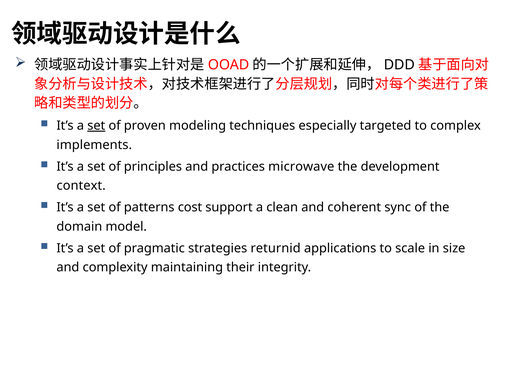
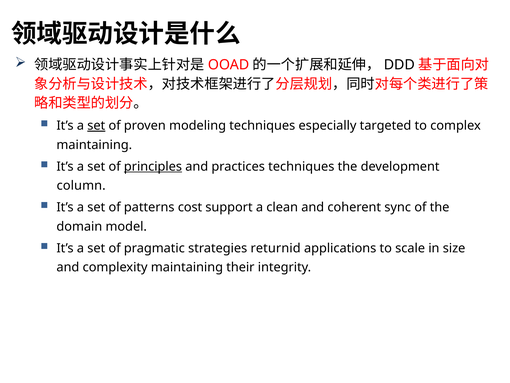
implements at (94, 145): implements -> maintaining
principles underline: none -> present
practices microwave: microwave -> techniques
context: context -> column
